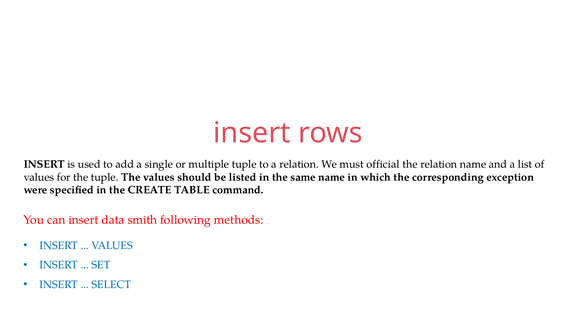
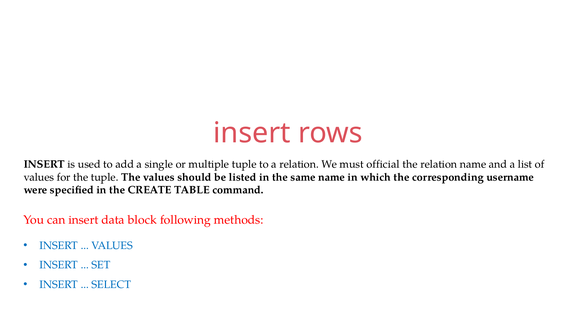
exception: exception -> username
smith: smith -> block
